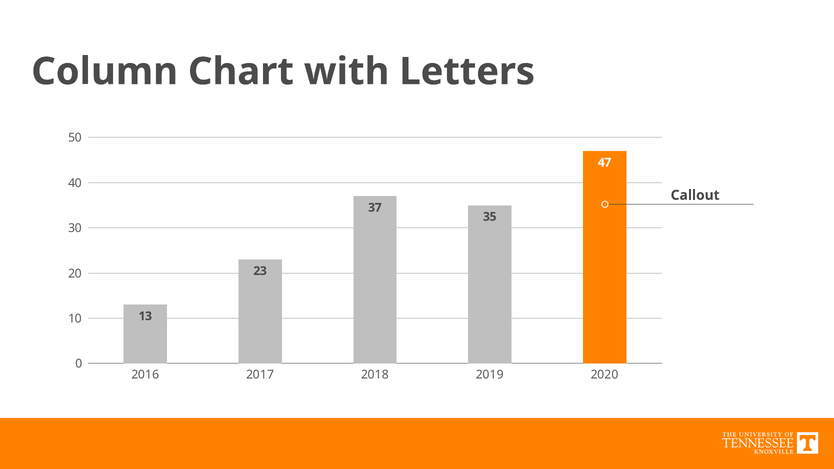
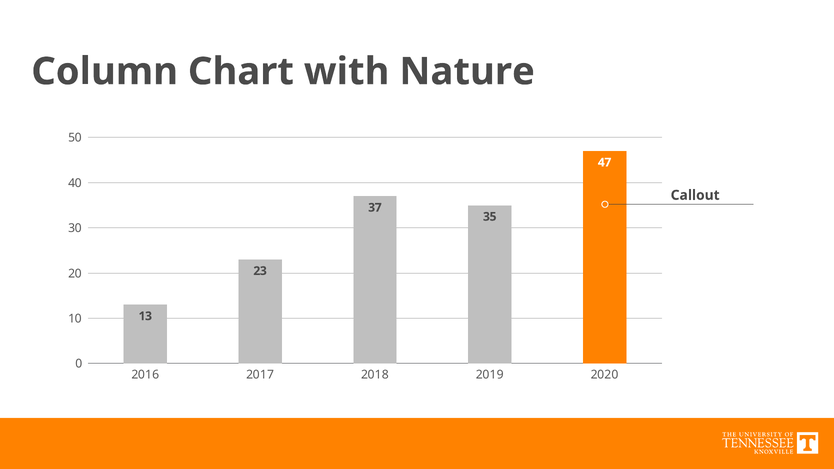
Letters: Letters -> Nature
